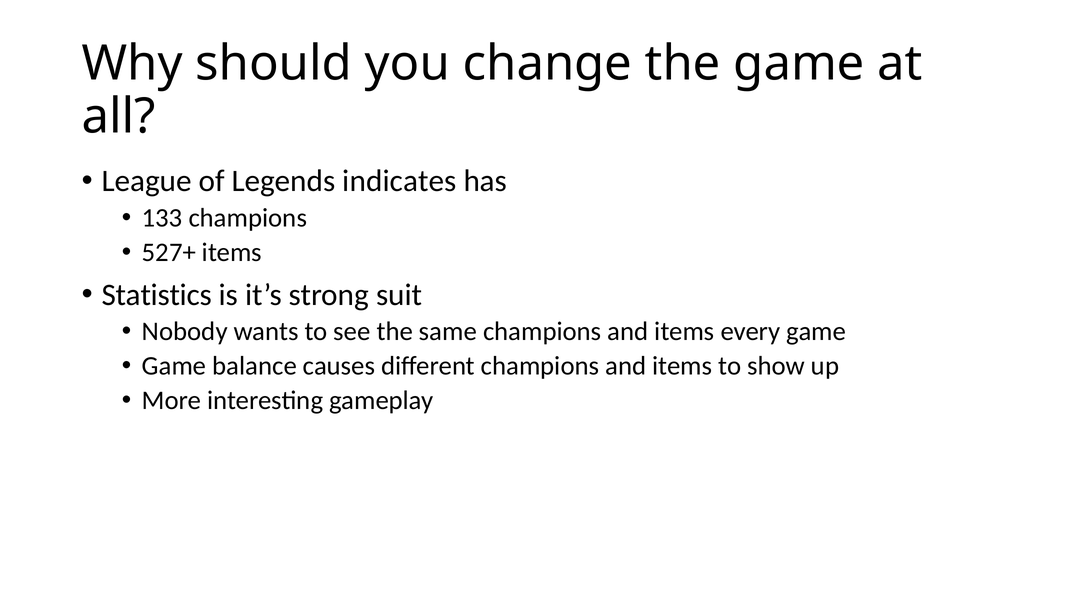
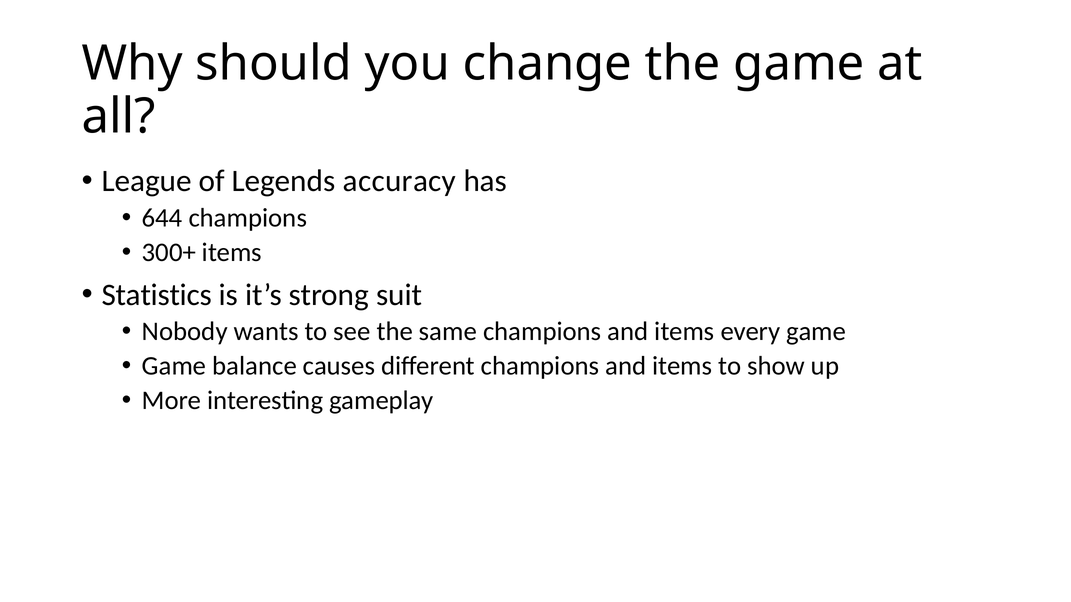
indicates: indicates -> accuracy
133: 133 -> 644
527+: 527+ -> 300+
